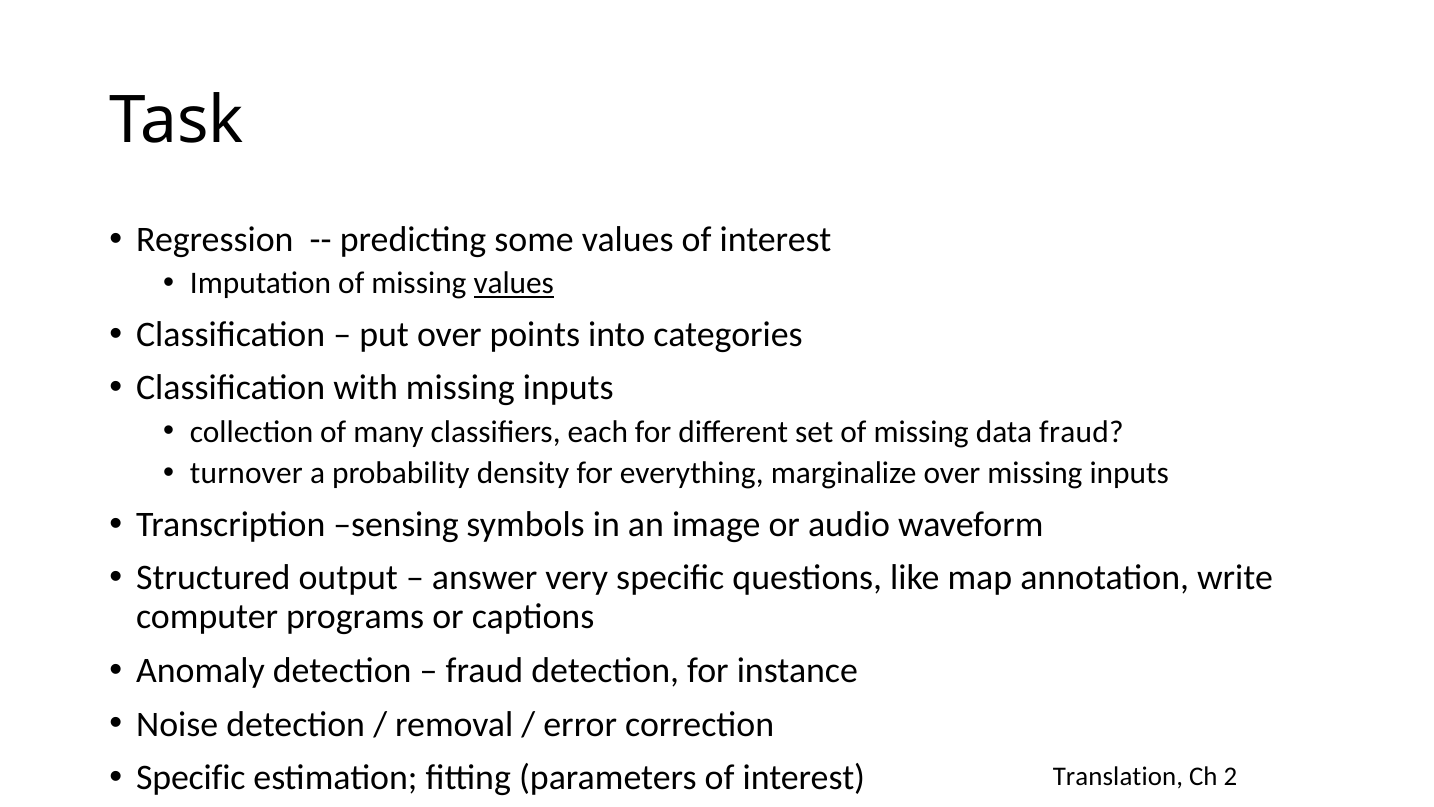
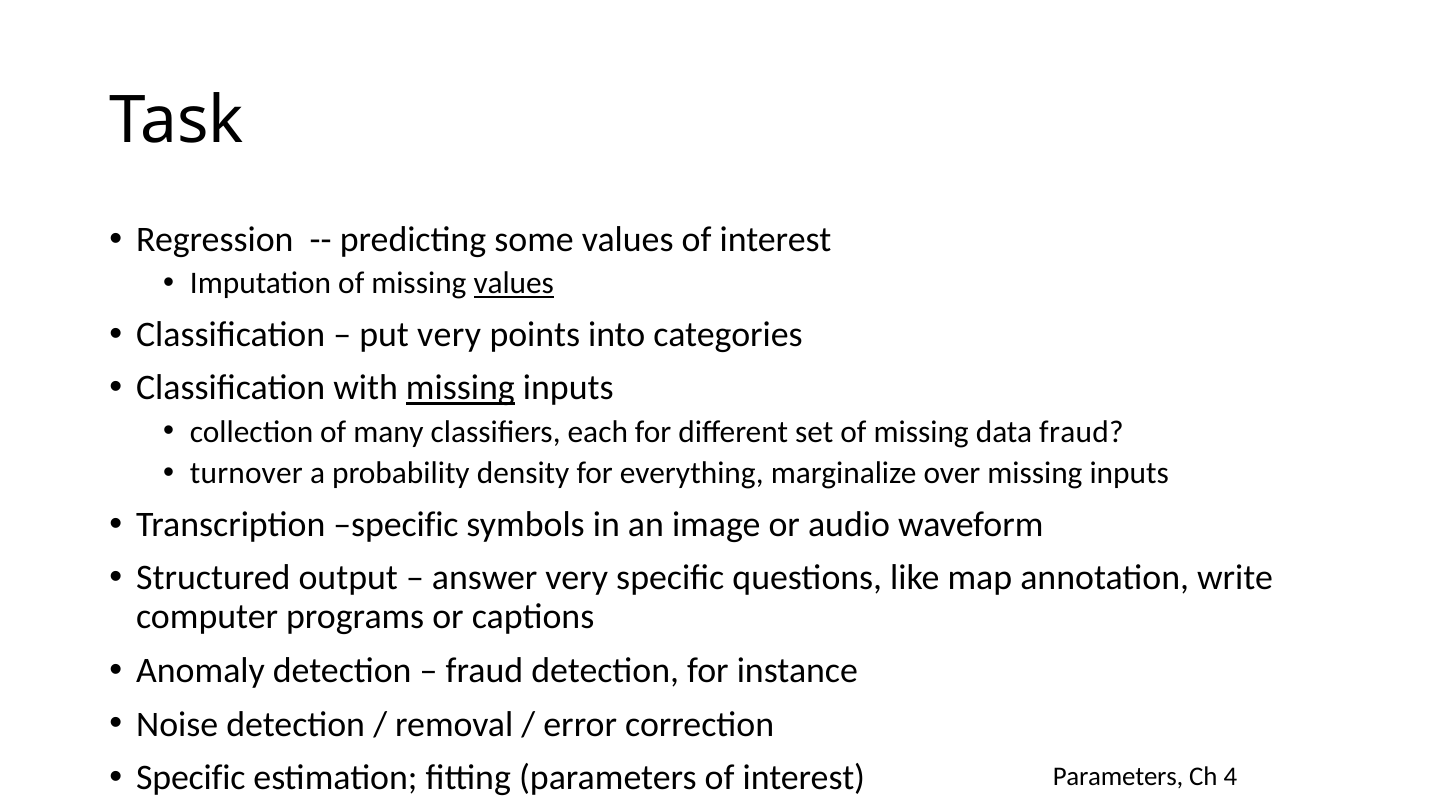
put over: over -> very
missing at (460, 388) underline: none -> present
Transcription sensing: sensing -> specific
interest Translation: Translation -> Parameters
2: 2 -> 4
